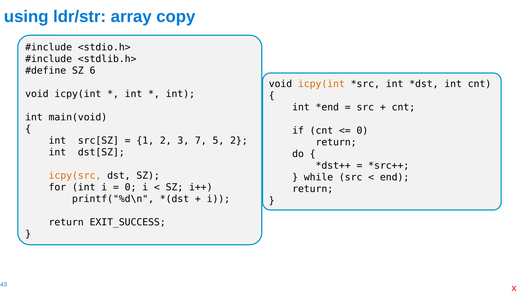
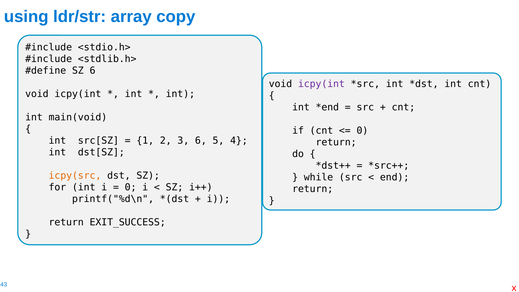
icpy(int at (321, 84) colour: orange -> purple
3 7: 7 -> 6
5 2: 2 -> 4
